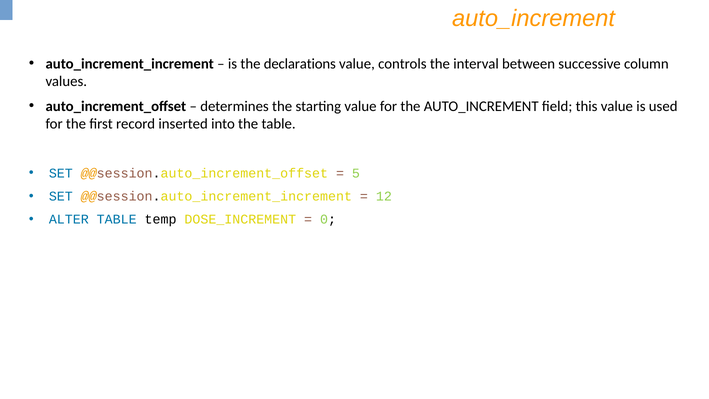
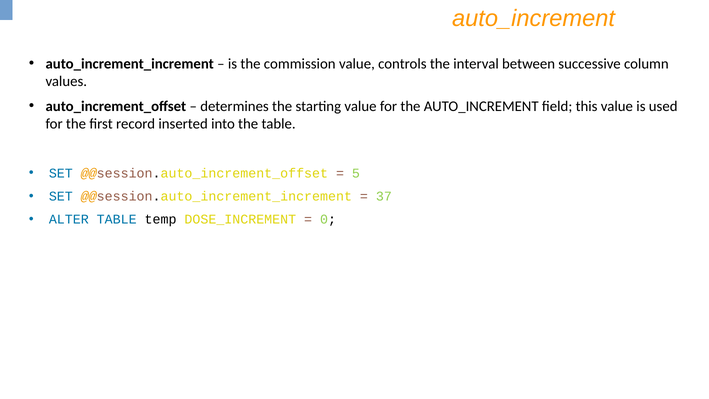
declarations: declarations -> commission
12: 12 -> 37
